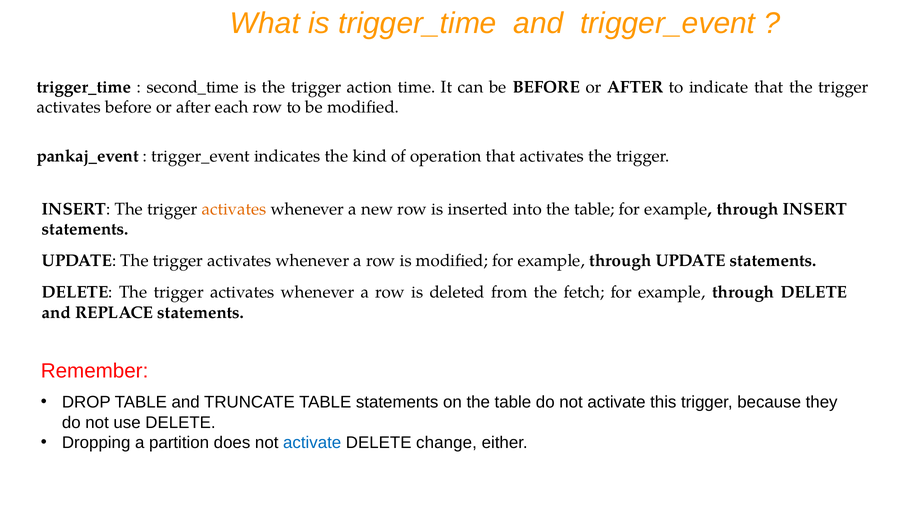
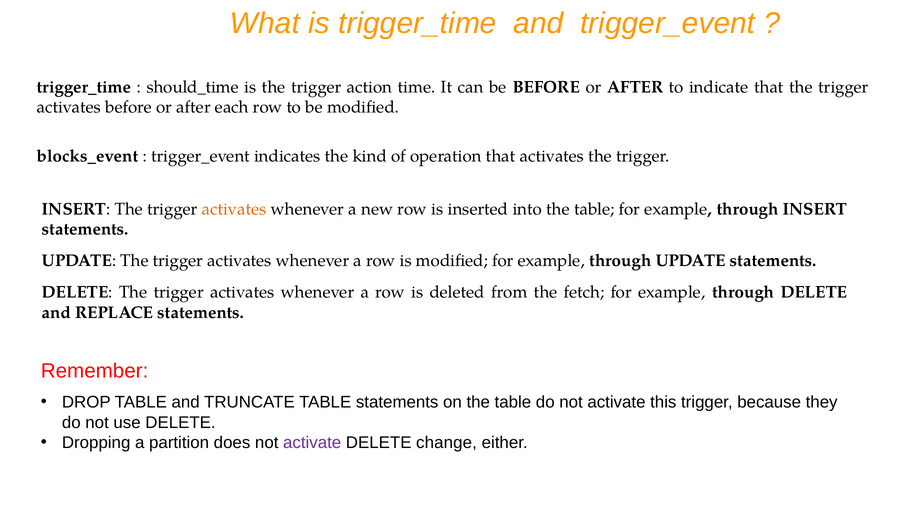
second_time: second_time -> should_time
pankaj_event: pankaj_event -> blocks_event
activate at (312, 443) colour: blue -> purple
